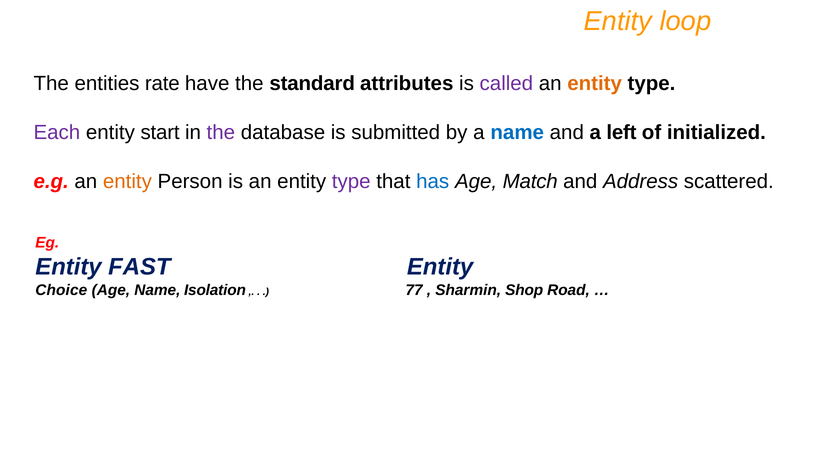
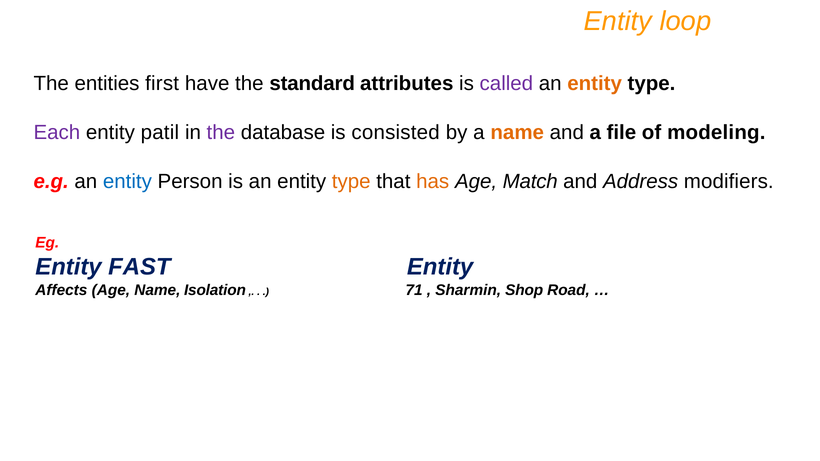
rate: rate -> first
start: start -> patil
submitted: submitted -> consisted
name at (517, 133) colour: blue -> orange
left: left -> file
initialized: initialized -> modeling
entity at (127, 182) colour: orange -> blue
type at (351, 182) colour: purple -> orange
has colour: blue -> orange
scattered: scattered -> modifiers
Choice: Choice -> Affects
77: 77 -> 71
